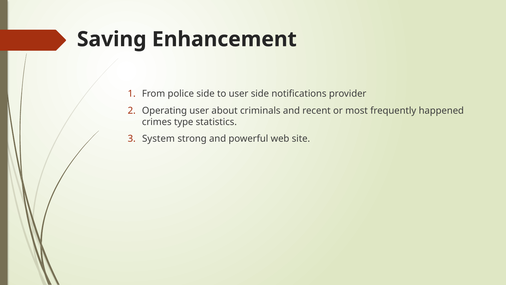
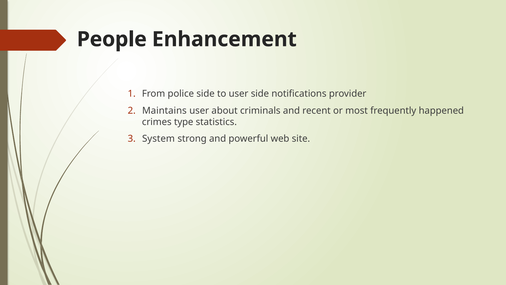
Saving: Saving -> People
Operating: Operating -> Maintains
